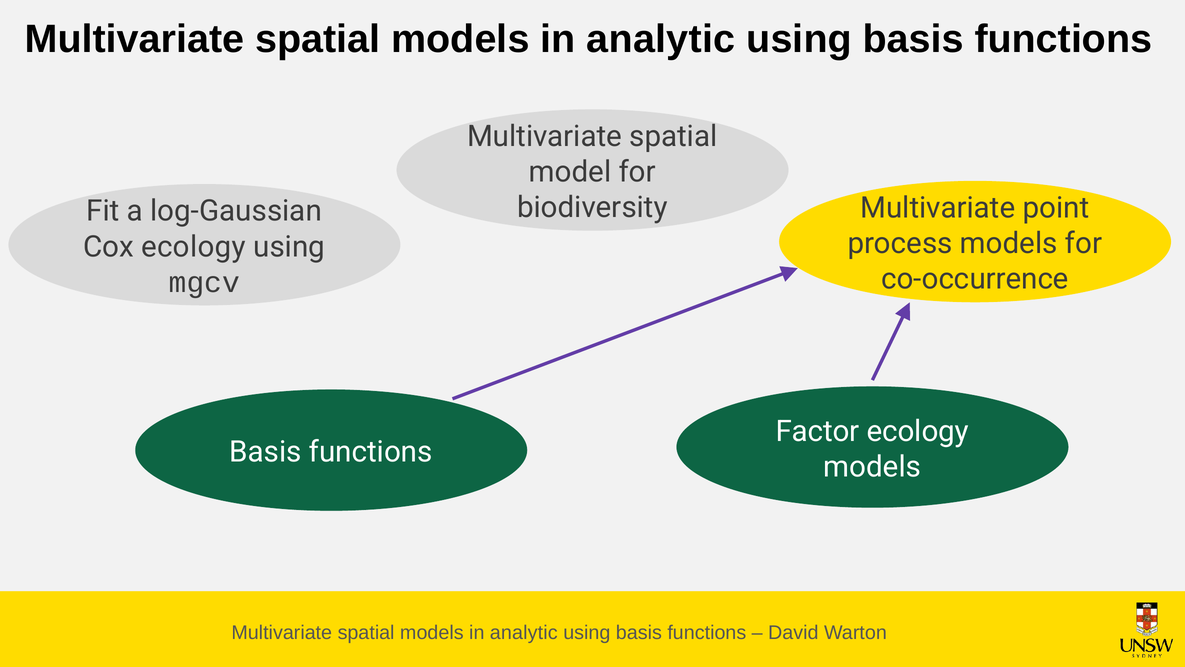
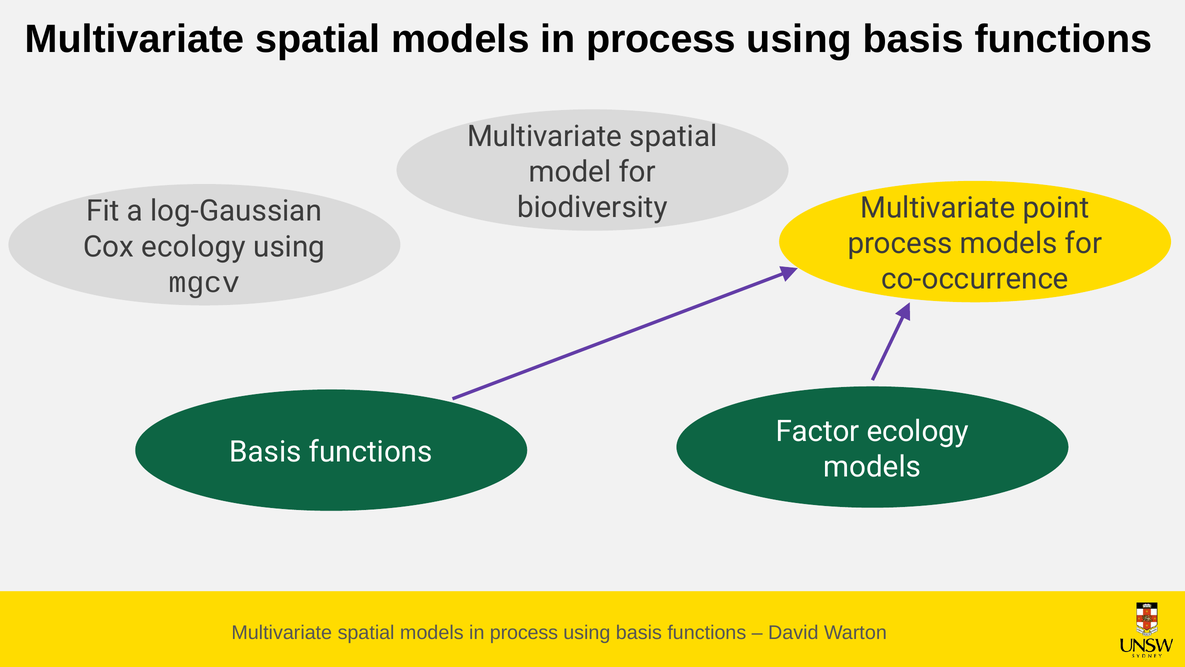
analytic at (661, 39): analytic -> process
analytic at (524, 632): analytic -> process
